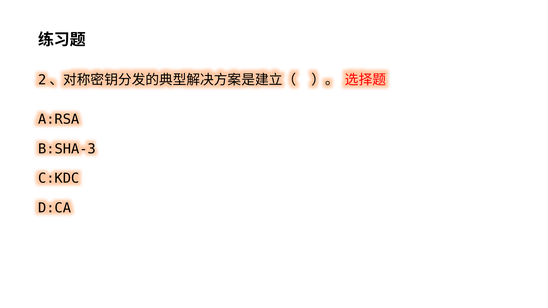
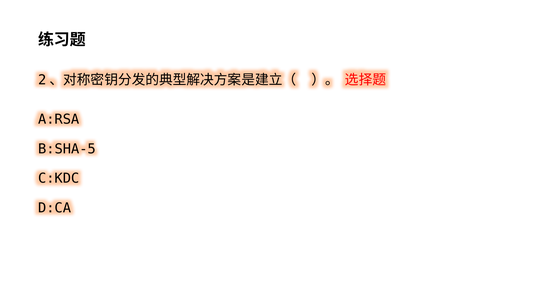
B:SHA-3: B:SHA-3 -> B:SHA-5
